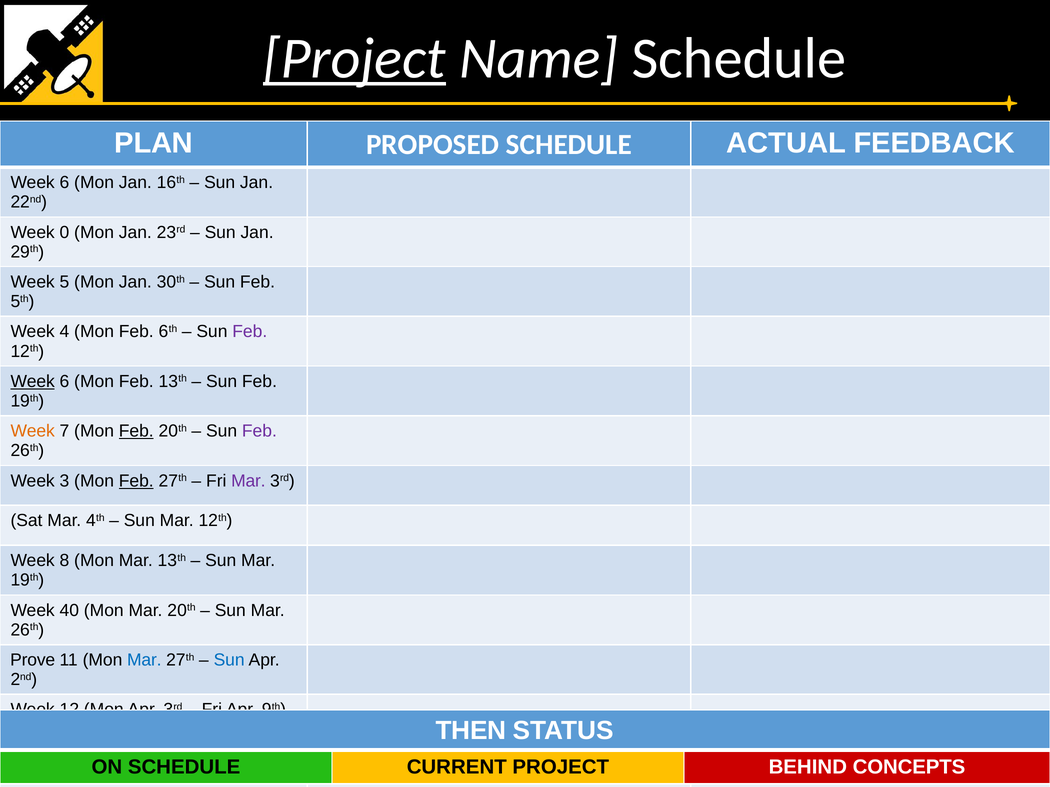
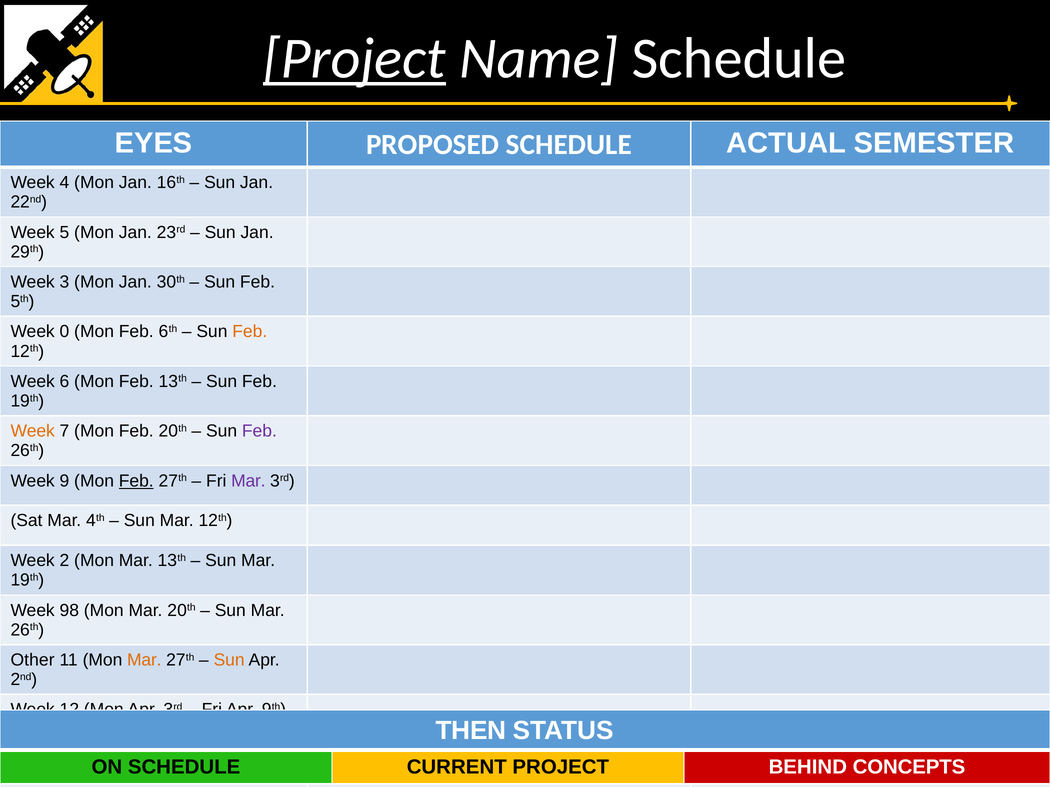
PLAN: PLAN -> EYES
FEEDBACK: FEEDBACK -> SEMESTER
6 at (64, 183): 6 -> 4
0: 0 -> 5
5: 5 -> 3
4: 4 -> 0
Feb at (250, 332) colour: purple -> orange
Week at (33, 382) underline: present -> none
Feb at (136, 431) underline: present -> none
3: 3 -> 9
8: 8 -> 2
40: 40 -> 98
Prove: Prove -> Other
Mar at (144, 660) colour: blue -> orange
Sun at (229, 660) colour: blue -> orange
